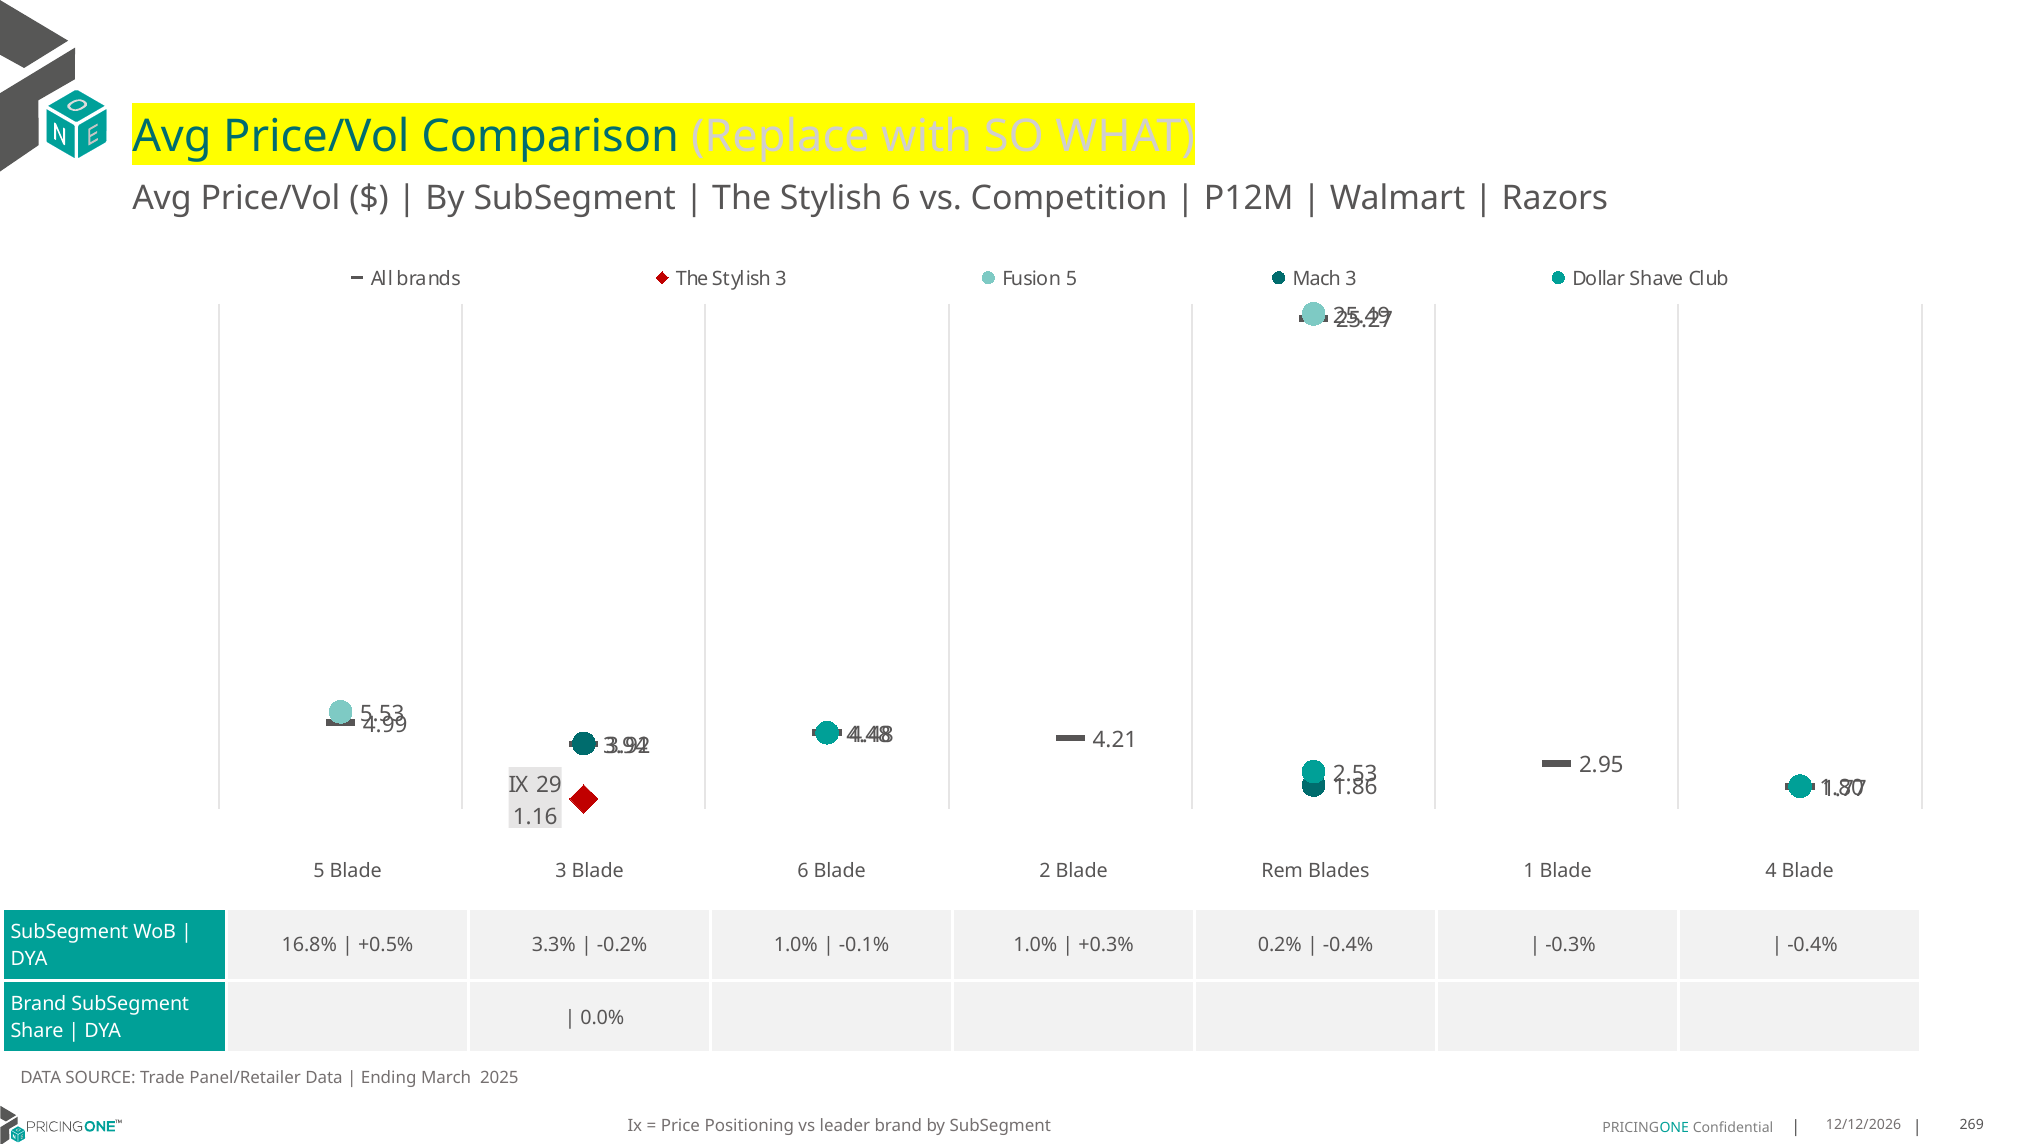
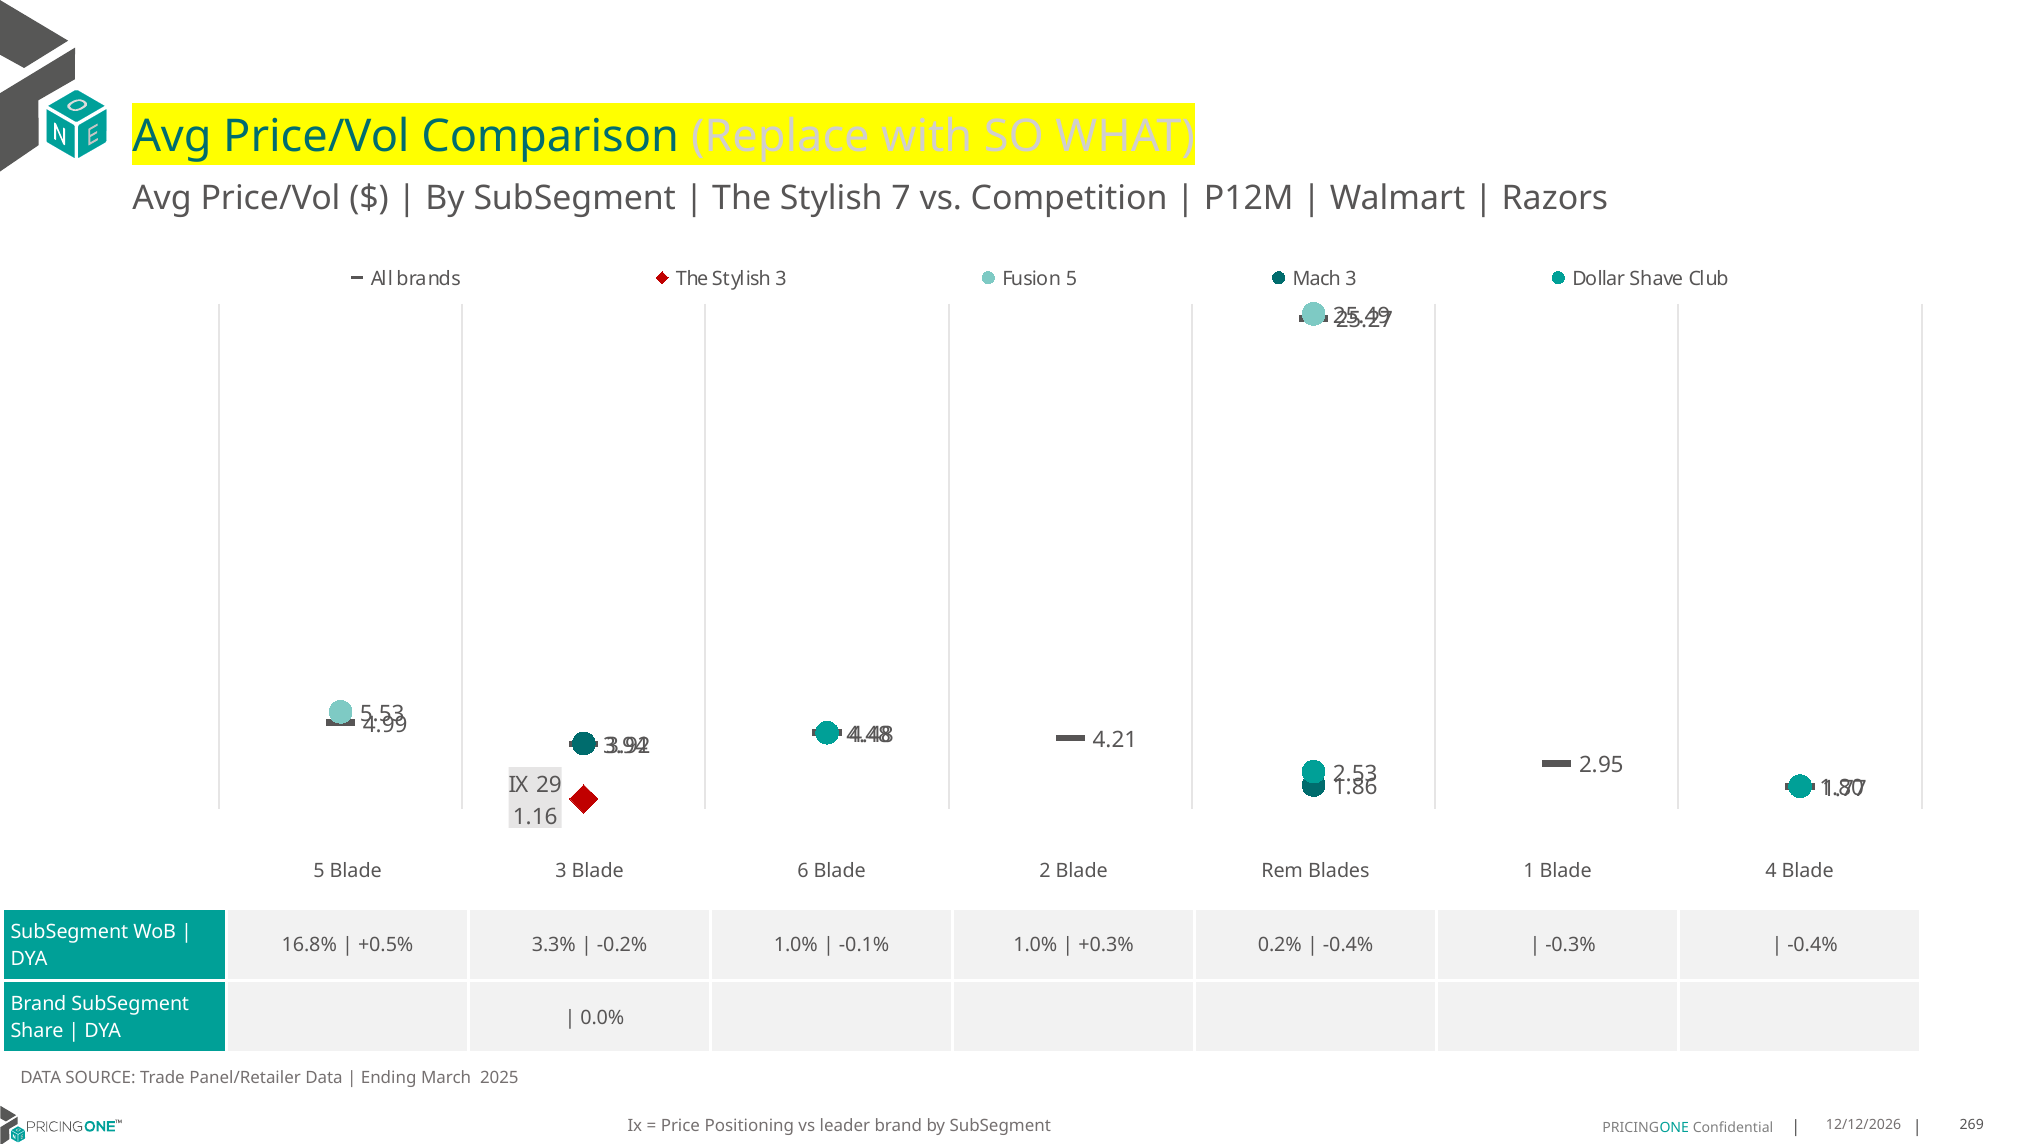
Stylish 6: 6 -> 7
